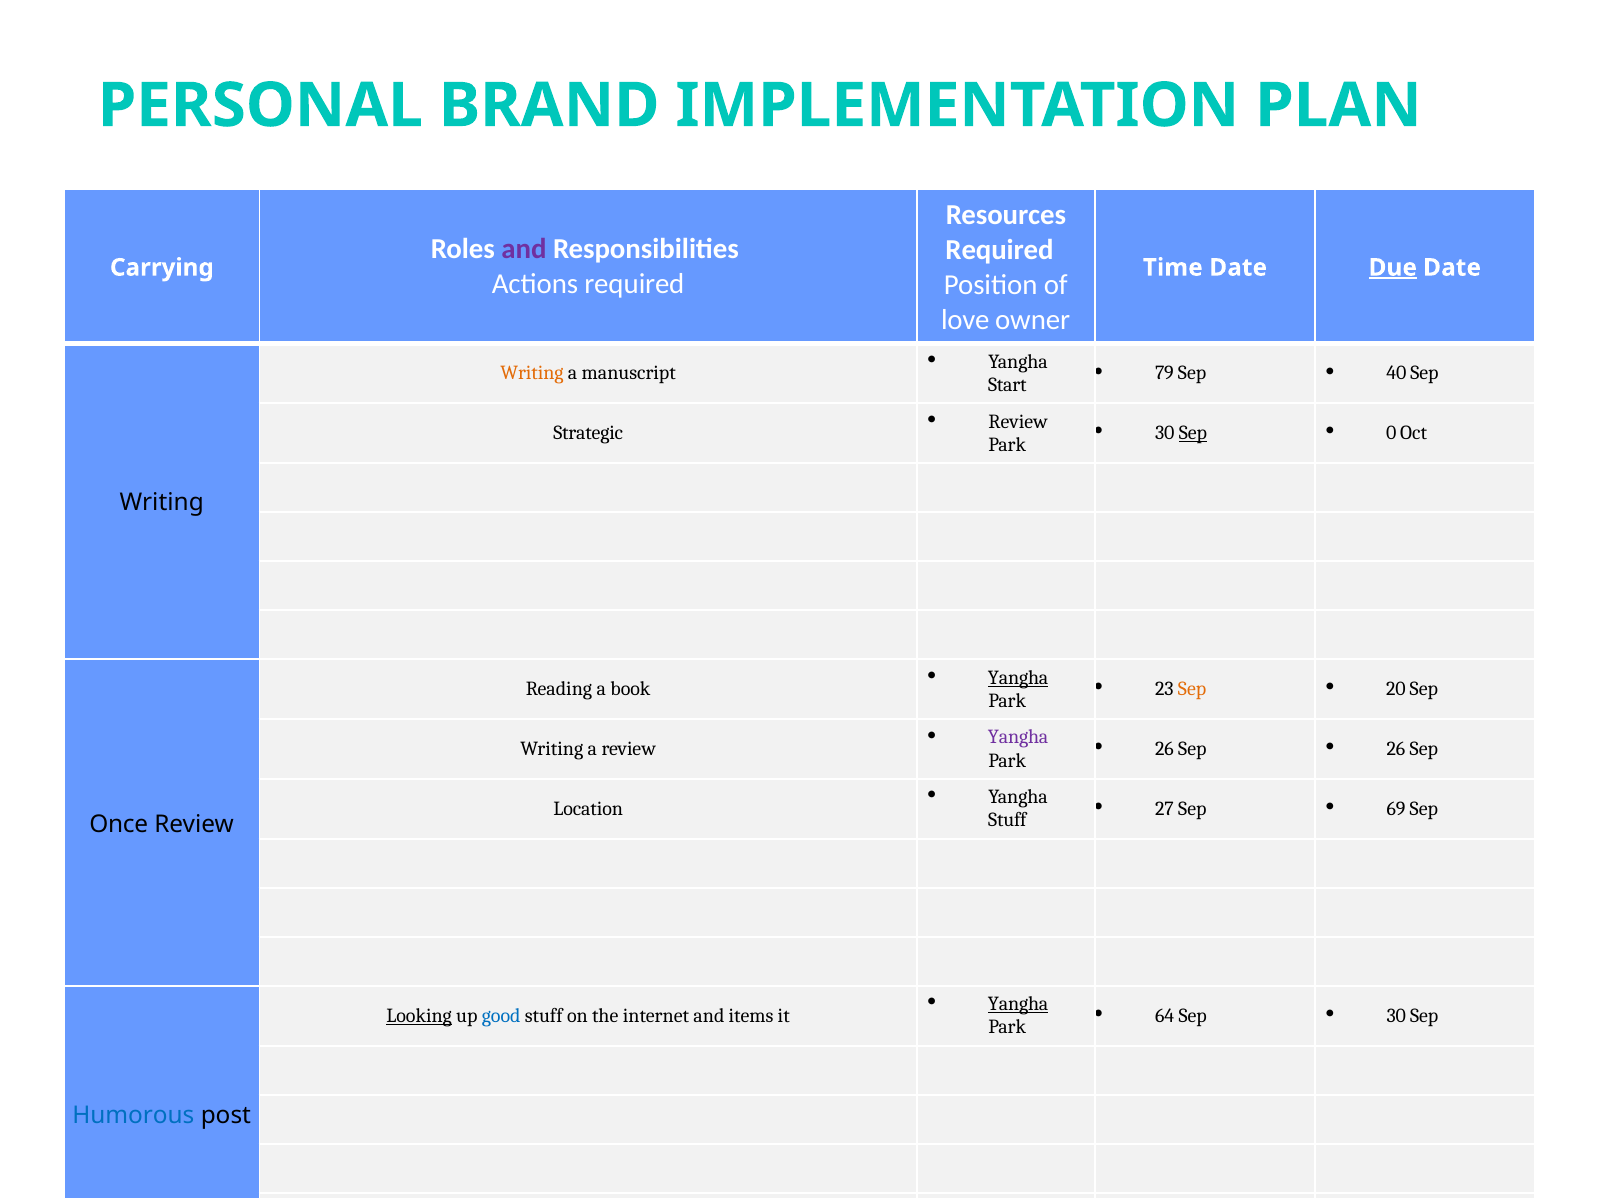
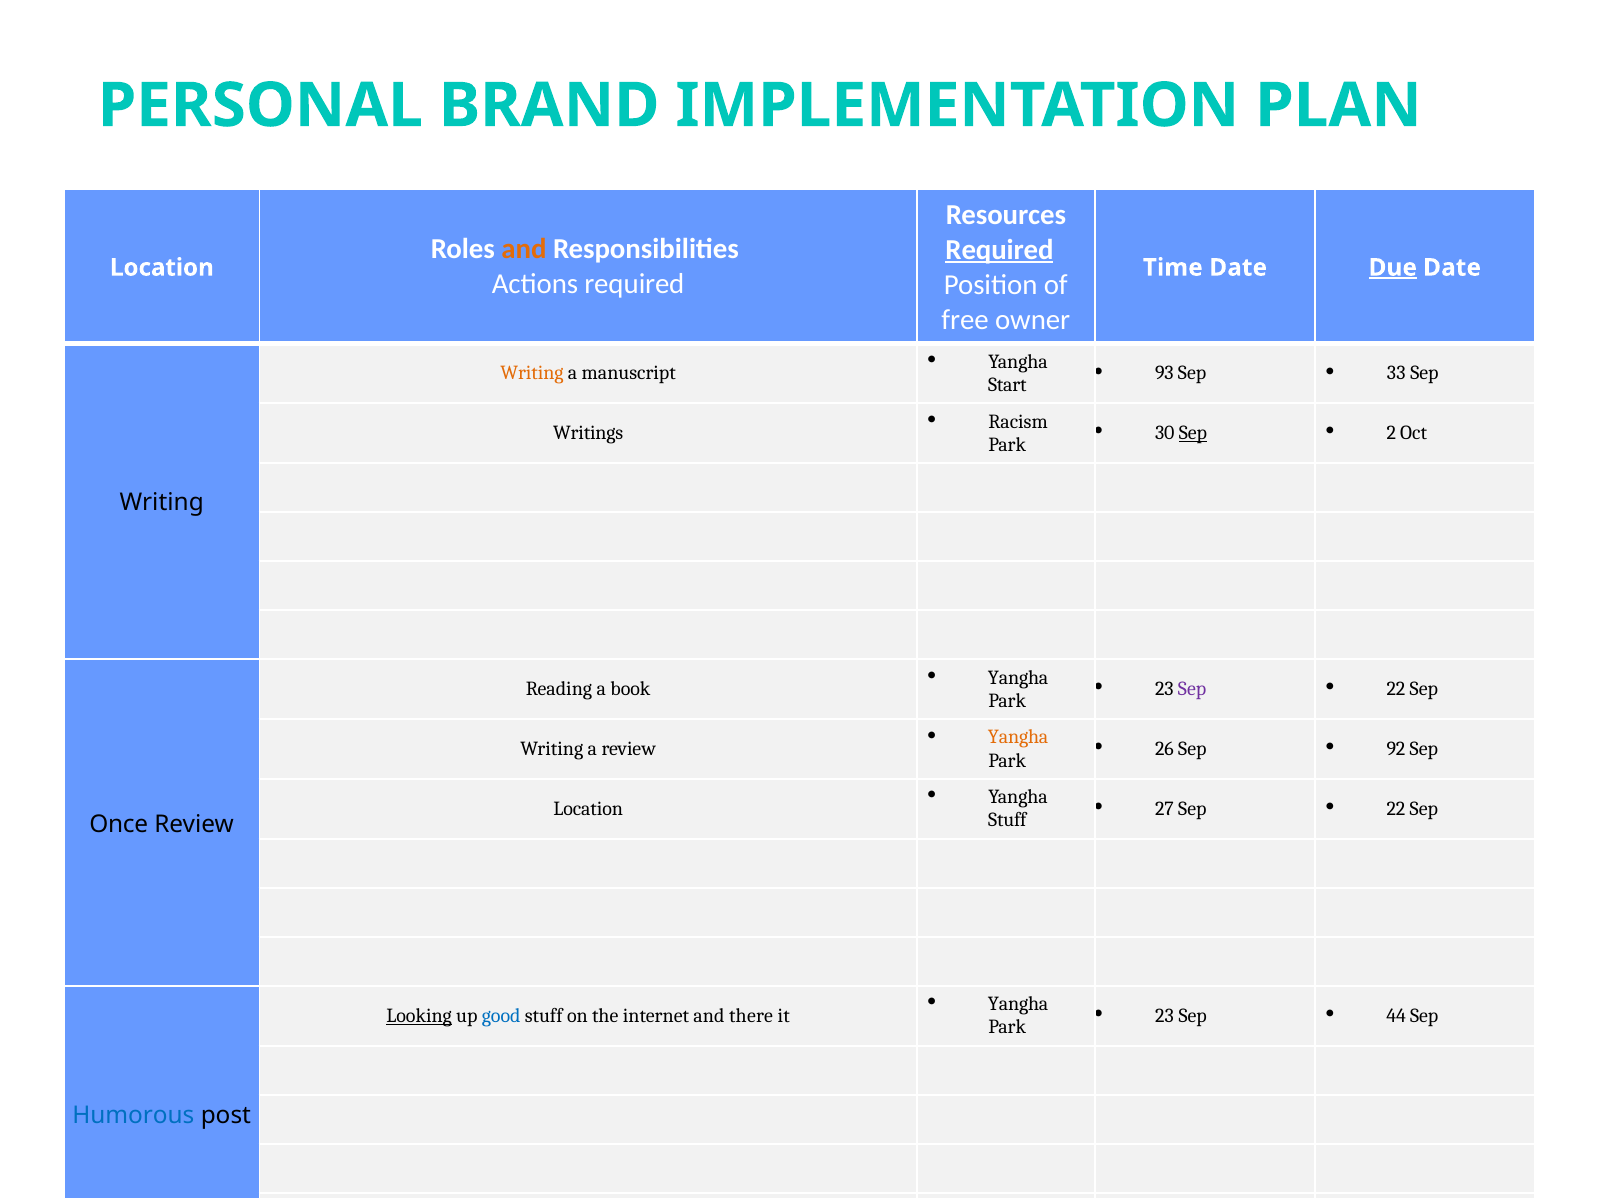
and at (524, 249) colour: purple -> orange
Required at (999, 250) underline: none -> present
Carrying at (162, 268): Carrying -> Location
love: love -> free
79: 79 -> 93
40: 40 -> 33
Review at (1018, 421): Review -> Racism
0: 0 -> 2
Strategic: Strategic -> Writings
Yangha at (1018, 677) underline: present -> none
Sep at (1192, 689) colour: orange -> purple
20 at (1396, 689): 20 -> 22
Yangha at (1018, 737) colour: purple -> orange
26 at (1396, 749): 26 -> 92
69 at (1396, 809): 69 -> 22
Yangha at (1018, 1004) underline: present -> none
64 at (1165, 1015): 64 -> 23
30 at (1396, 1015): 30 -> 44
items: items -> there
